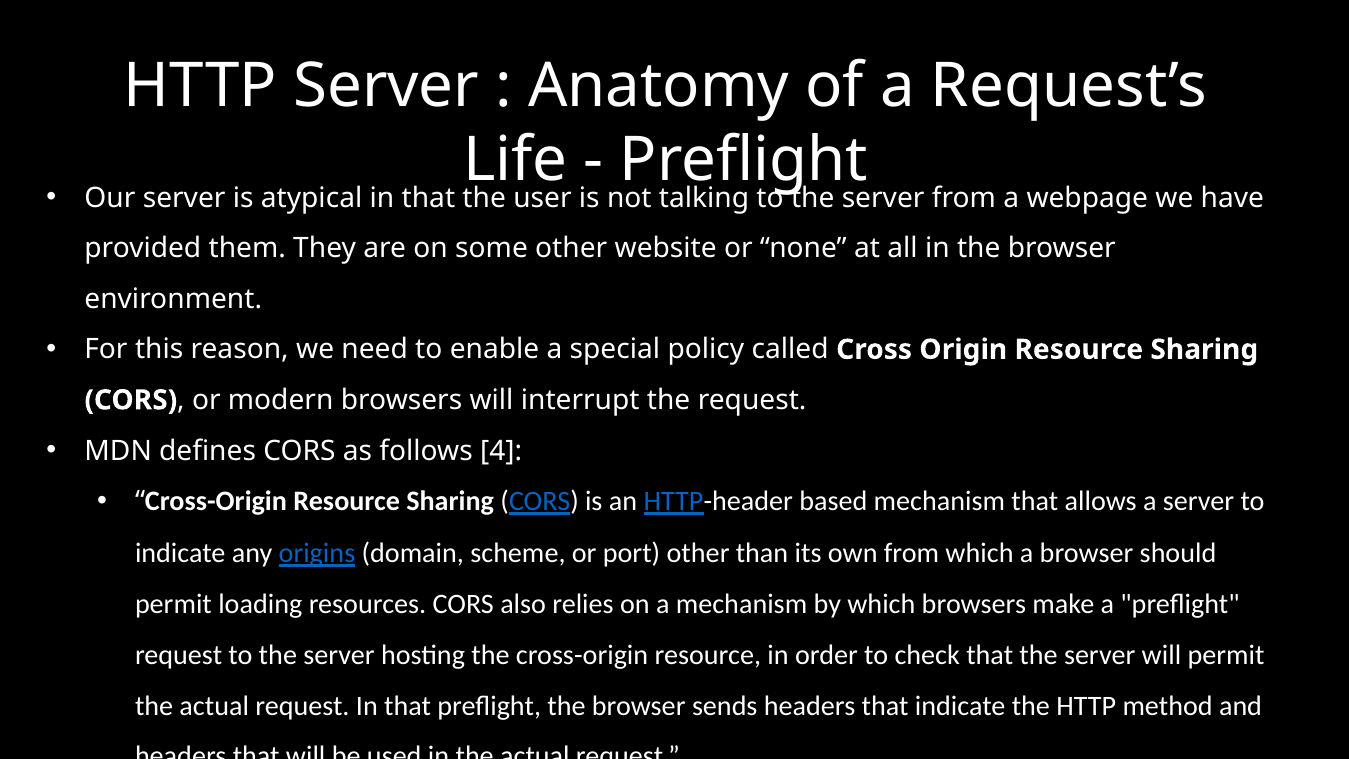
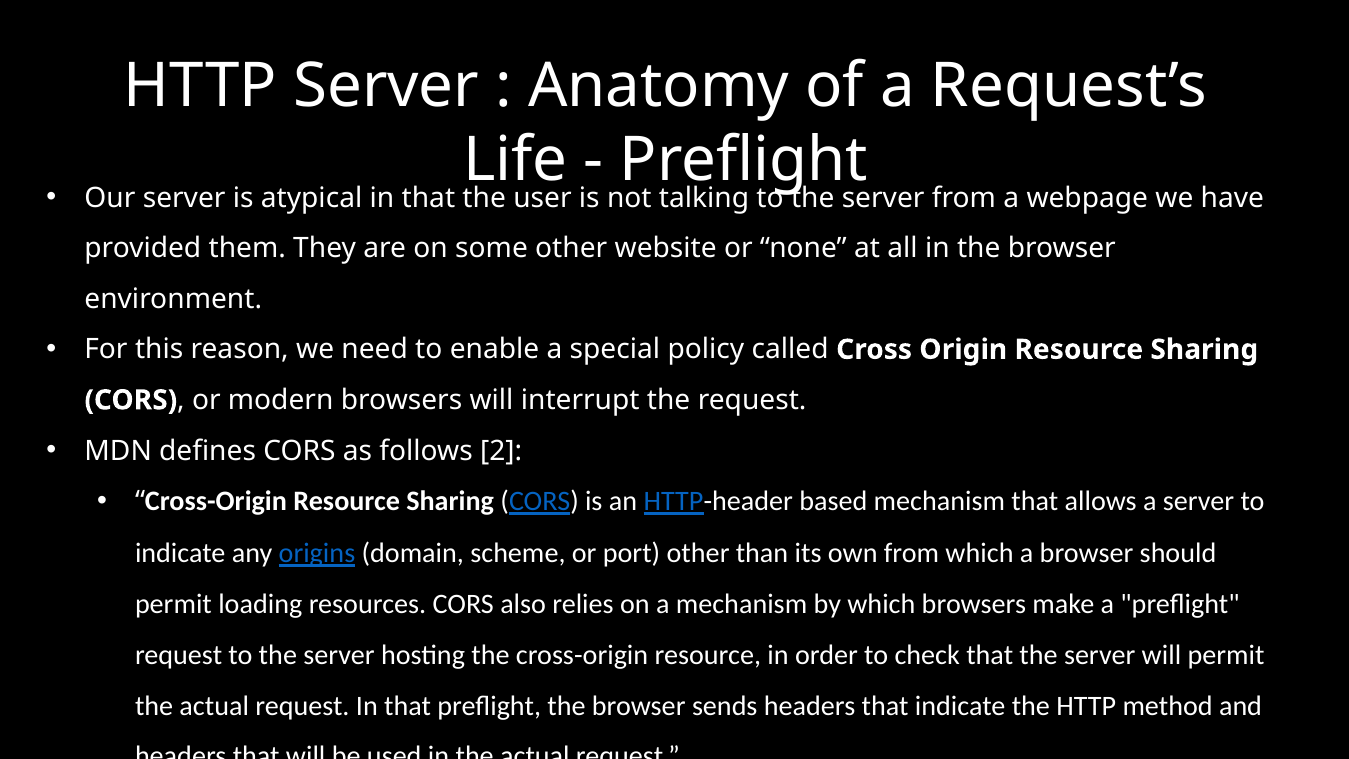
4: 4 -> 2
